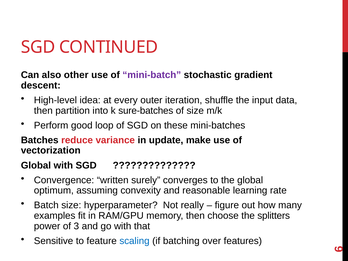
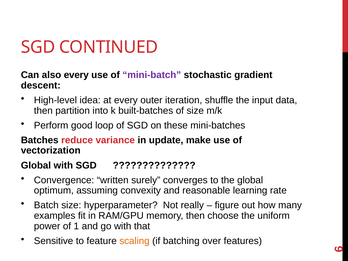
also other: other -> every
sure-batches: sure-batches -> built-batches
splitters: splitters -> uniform
3: 3 -> 1
scaling colour: blue -> orange
